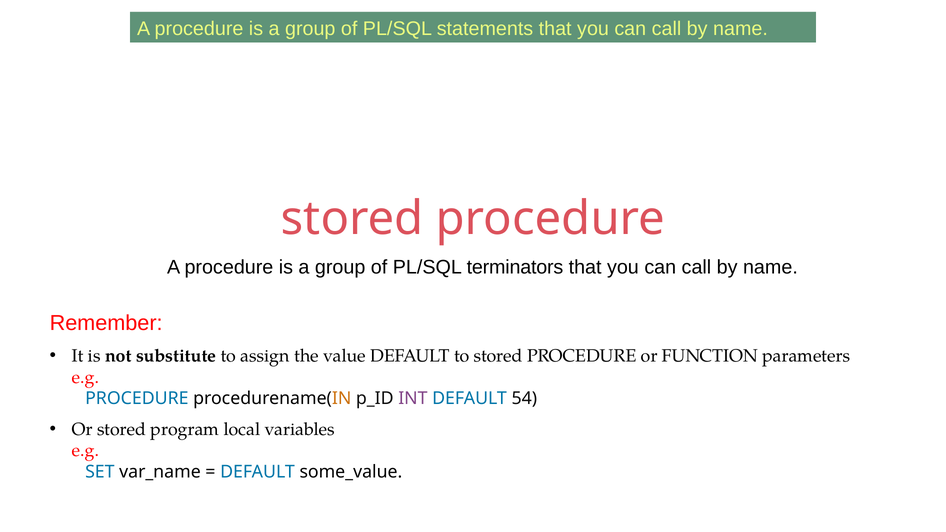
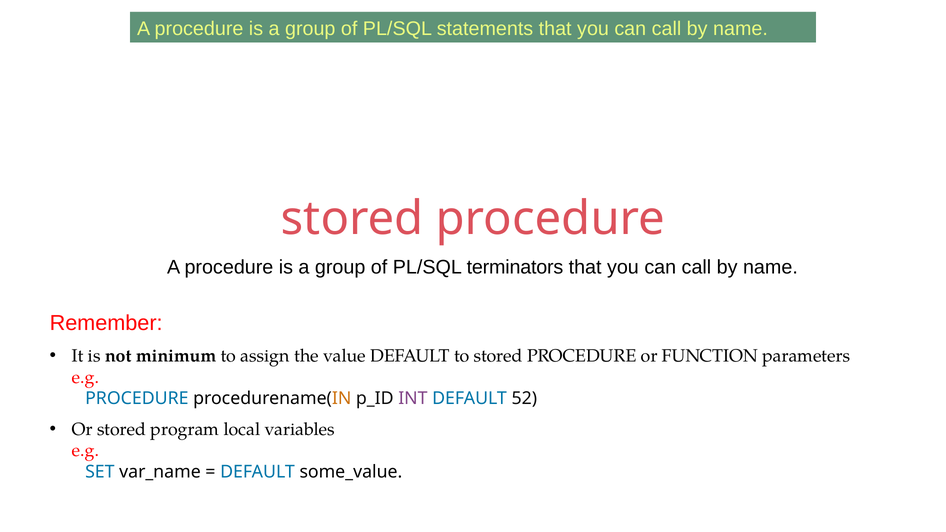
substitute: substitute -> minimum
54: 54 -> 52
